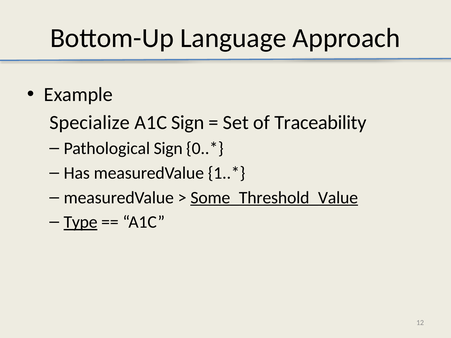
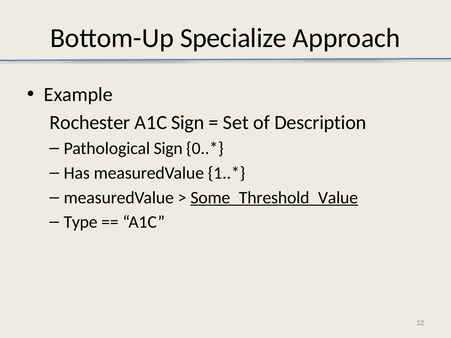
Language: Language -> Specialize
Specialize: Specialize -> Rochester
Traceability: Traceability -> Description
Type underline: present -> none
